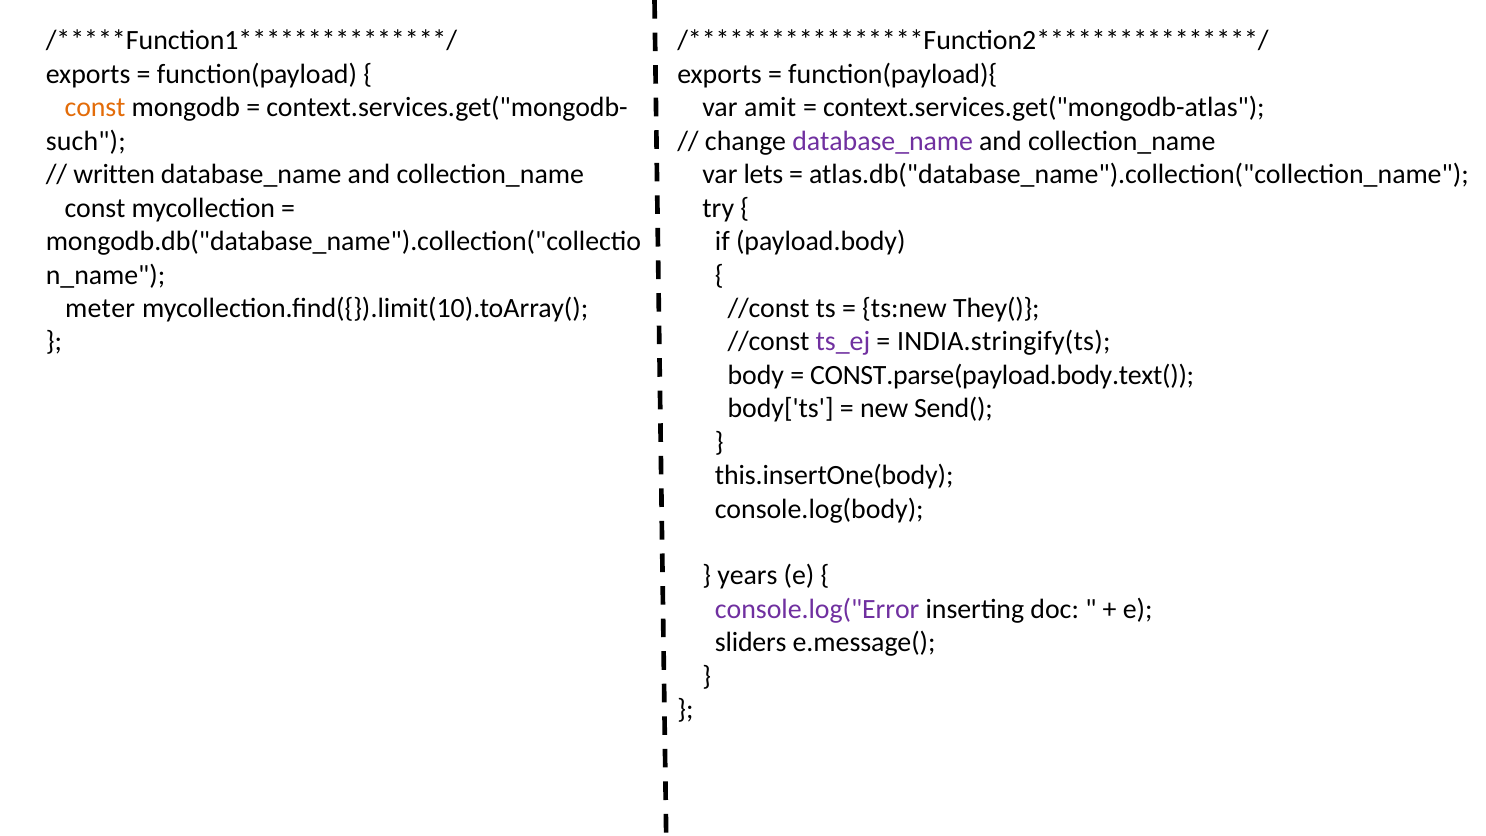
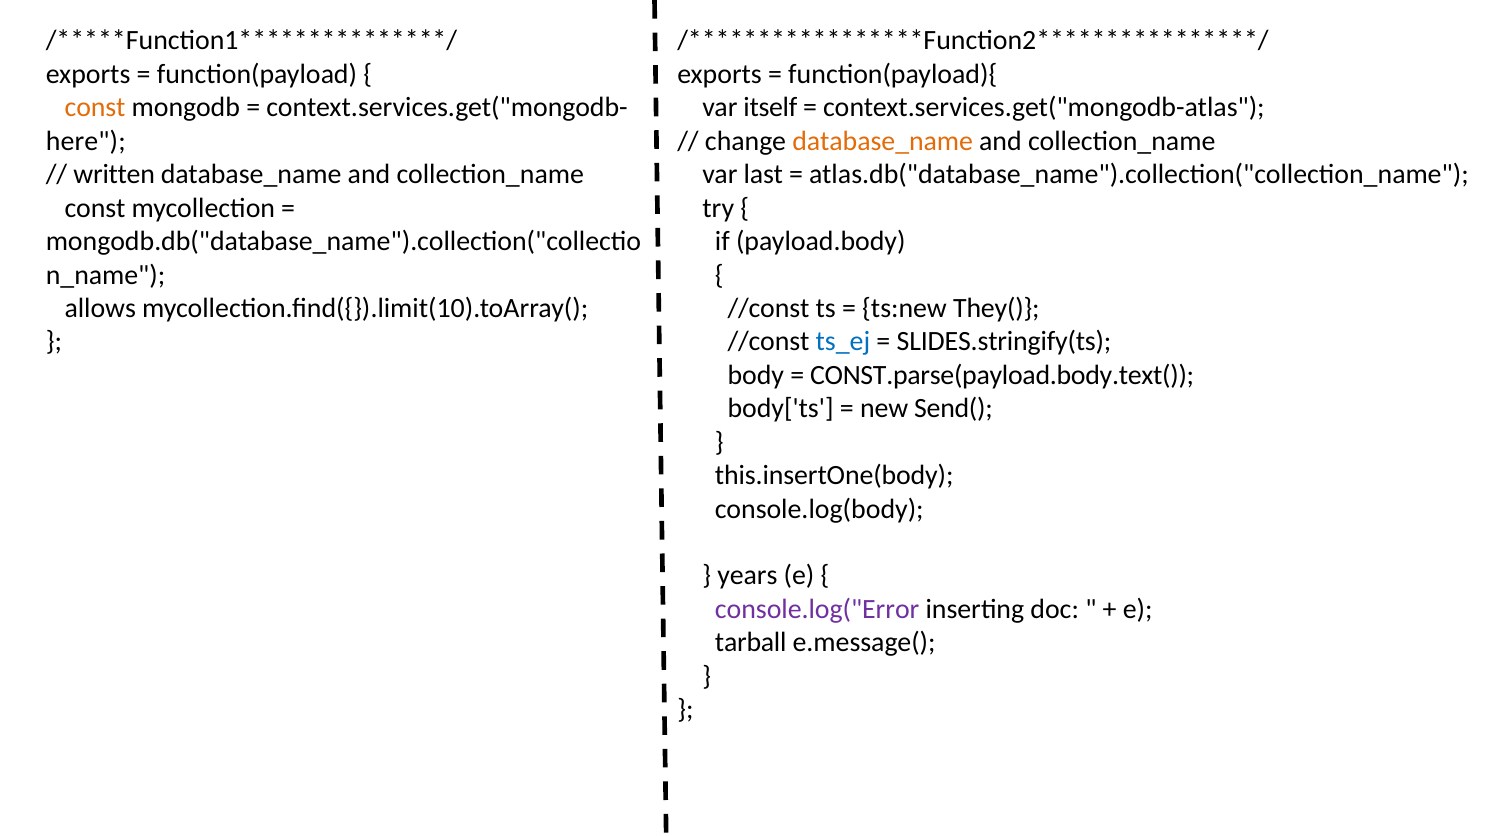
amit: amit -> itself
such: such -> here
database_name at (883, 141) colour: purple -> orange
lets: lets -> last
meter: meter -> allows
ts_ej colour: purple -> blue
INDIA.stringify(ts: INDIA.stringify(ts -> SLIDES.stringify(ts
sliders: sliders -> tarball
